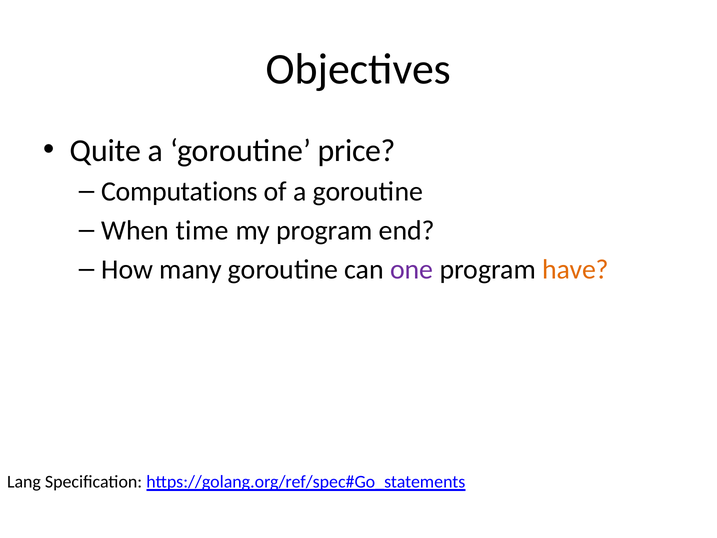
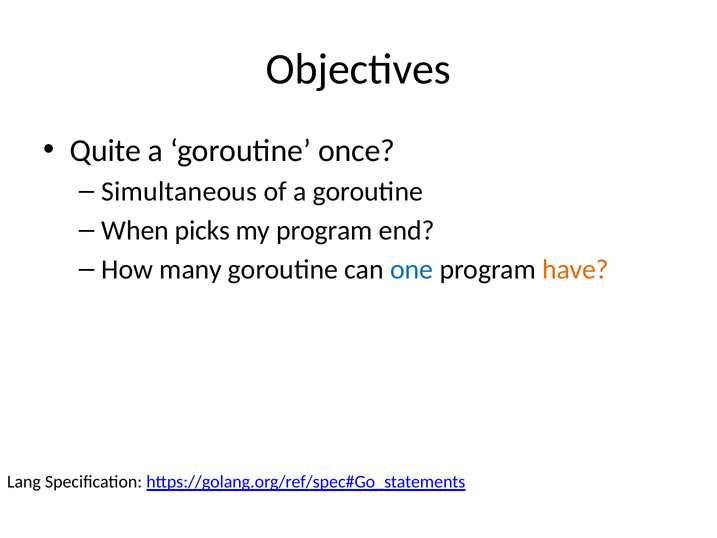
price: price -> once
Computations: Computations -> Simultaneous
time: time -> picks
one colour: purple -> blue
